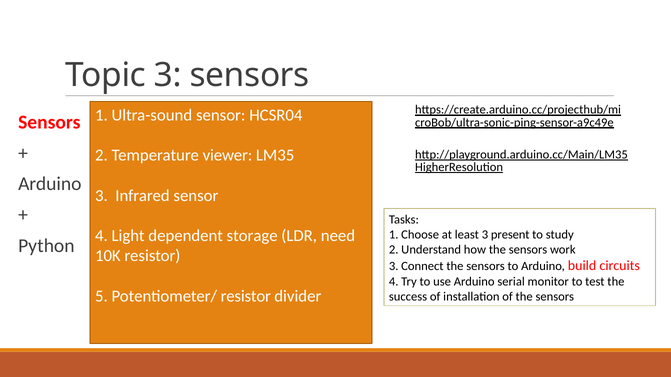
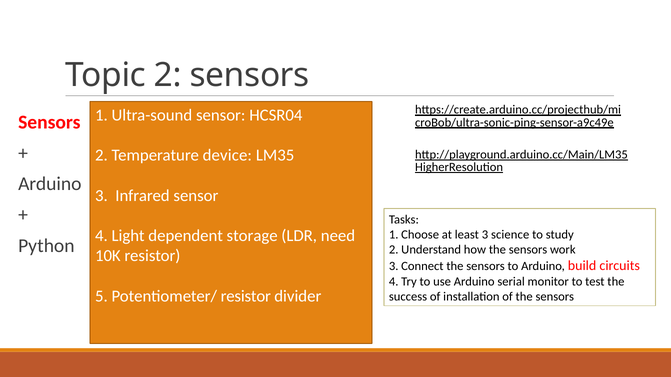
Topic 3: 3 -> 2
viewer: viewer -> device
present: present -> science
